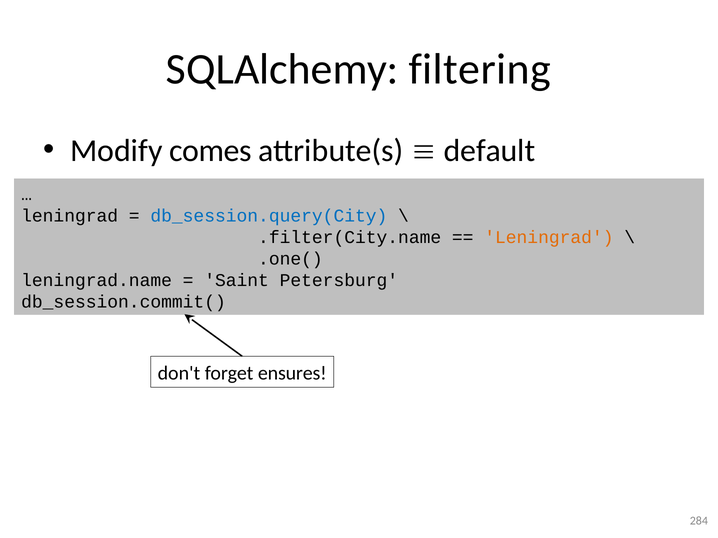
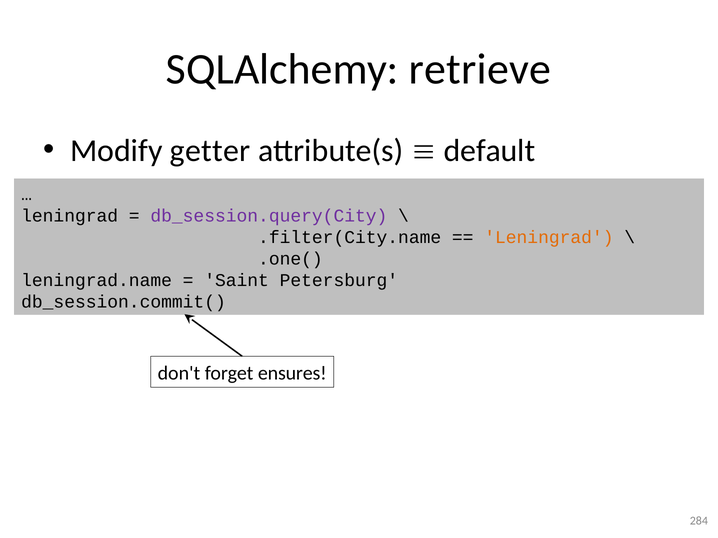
filtering: filtering -> retrieve
comes: comes -> getter
db_session.query(City colour: blue -> purple
